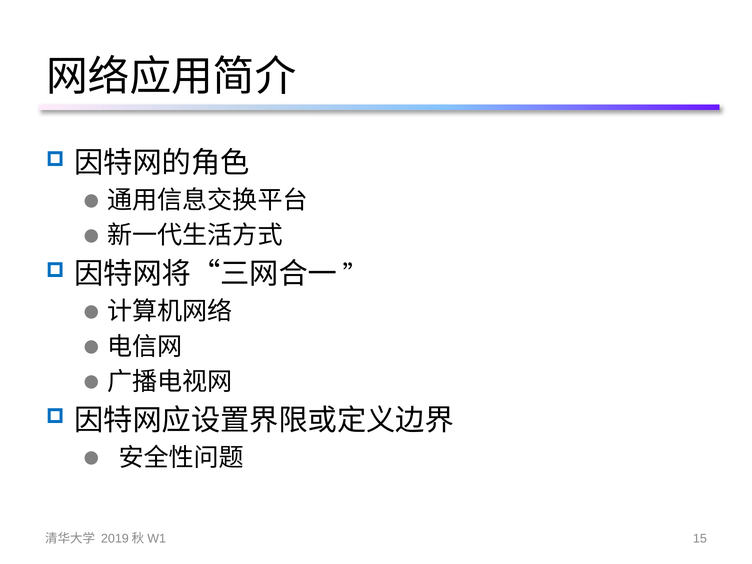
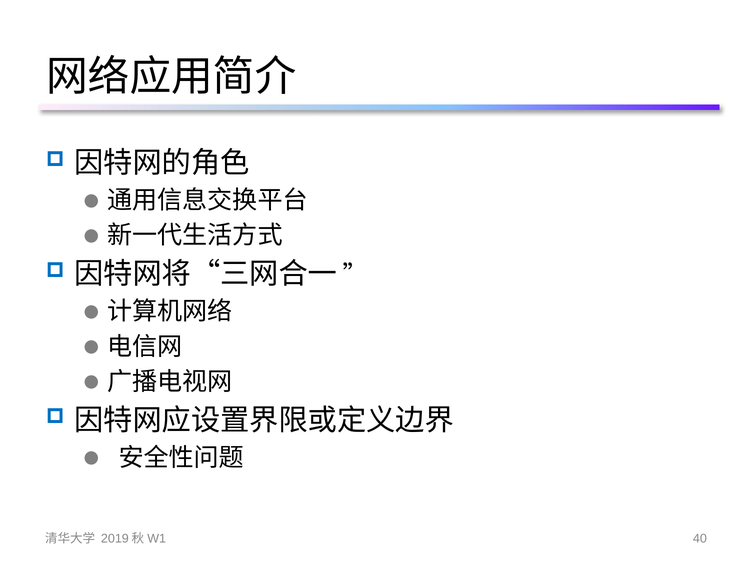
15: 15 -> 40
